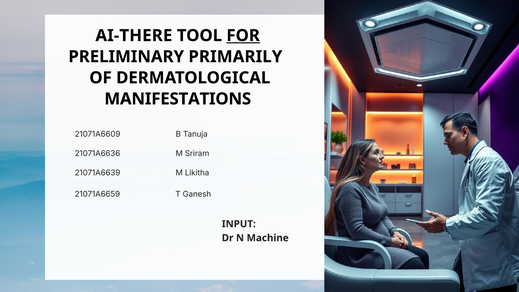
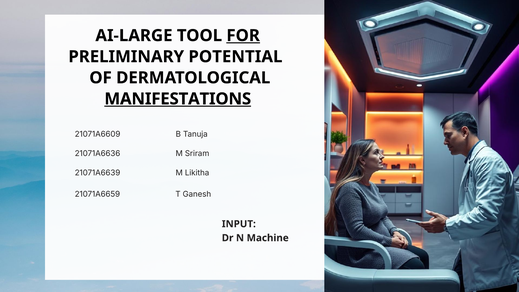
AI-THERE: AI-THERE -> AI-LARGE
PRIMARILY: PRIMARILY -> POTENTIAL
MANIFESTATIONS underline: none -> present
